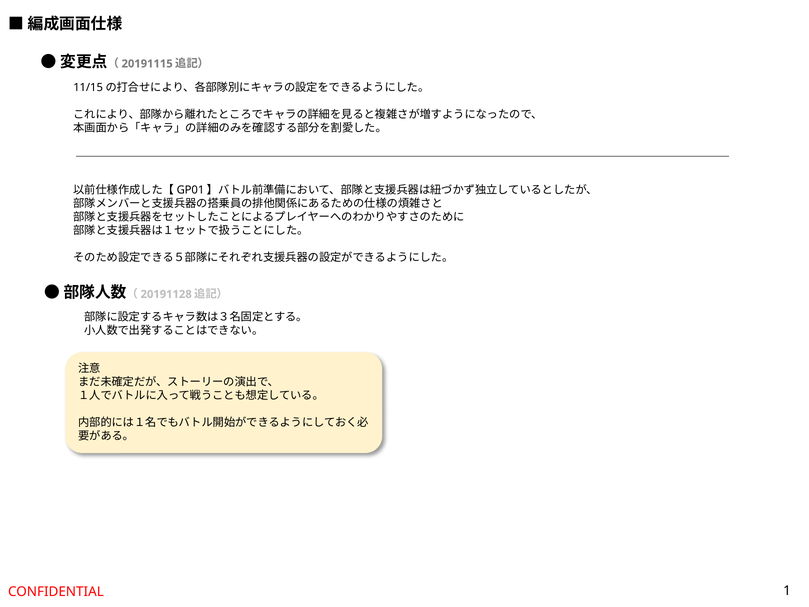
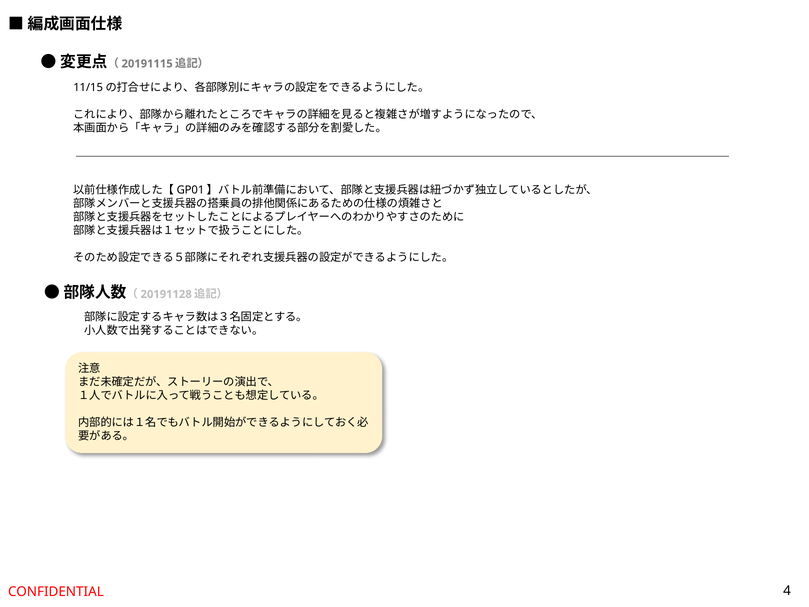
1: 1 -> 4
